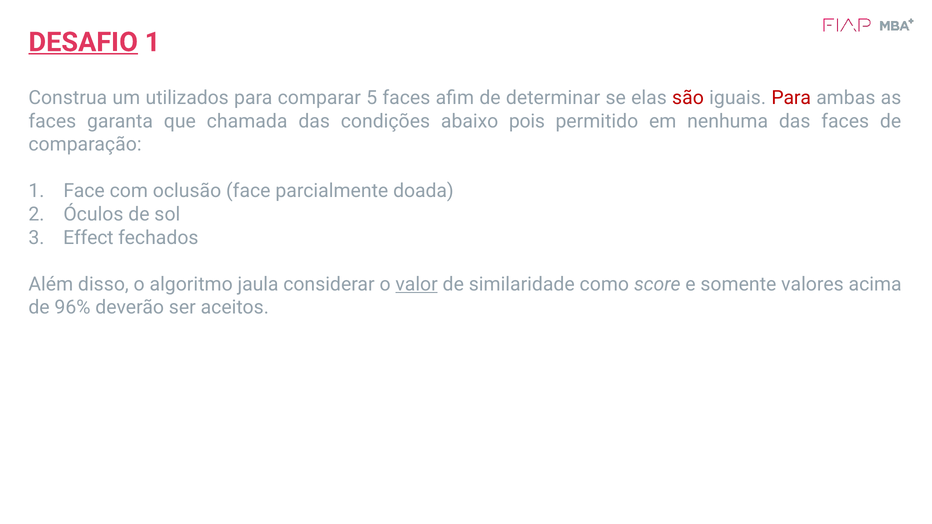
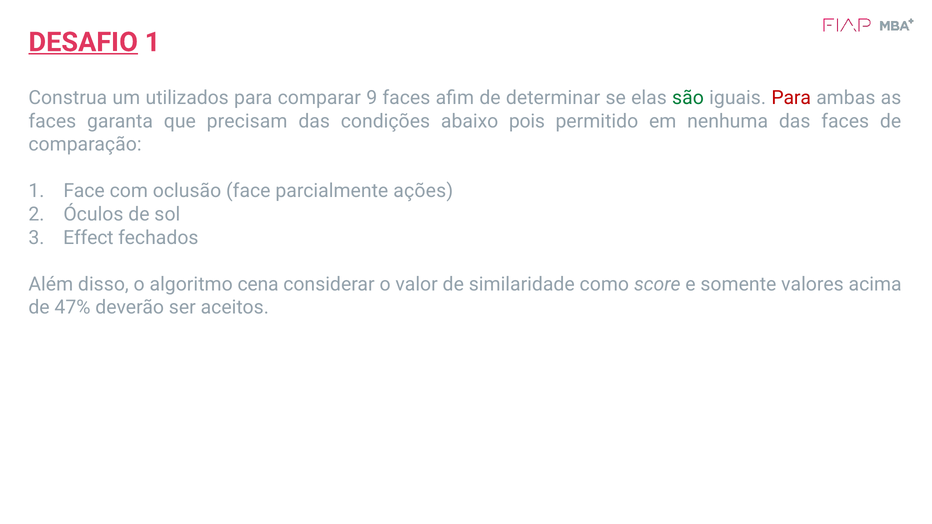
5: 5 -> 9
são colour: red -> green
chamada: chamada -> precisam
doada: doada -> ações
jaula: jaula -> cena
valor underline: present -> none
96%: 96% -> 47%
